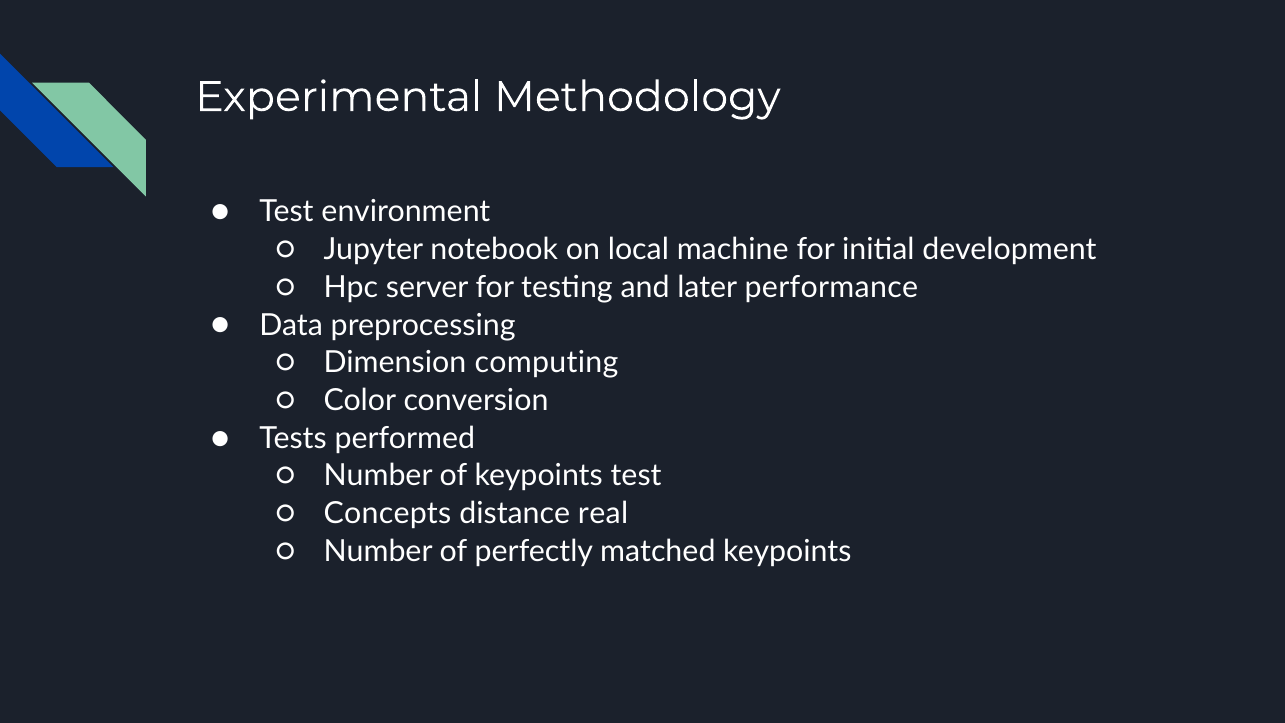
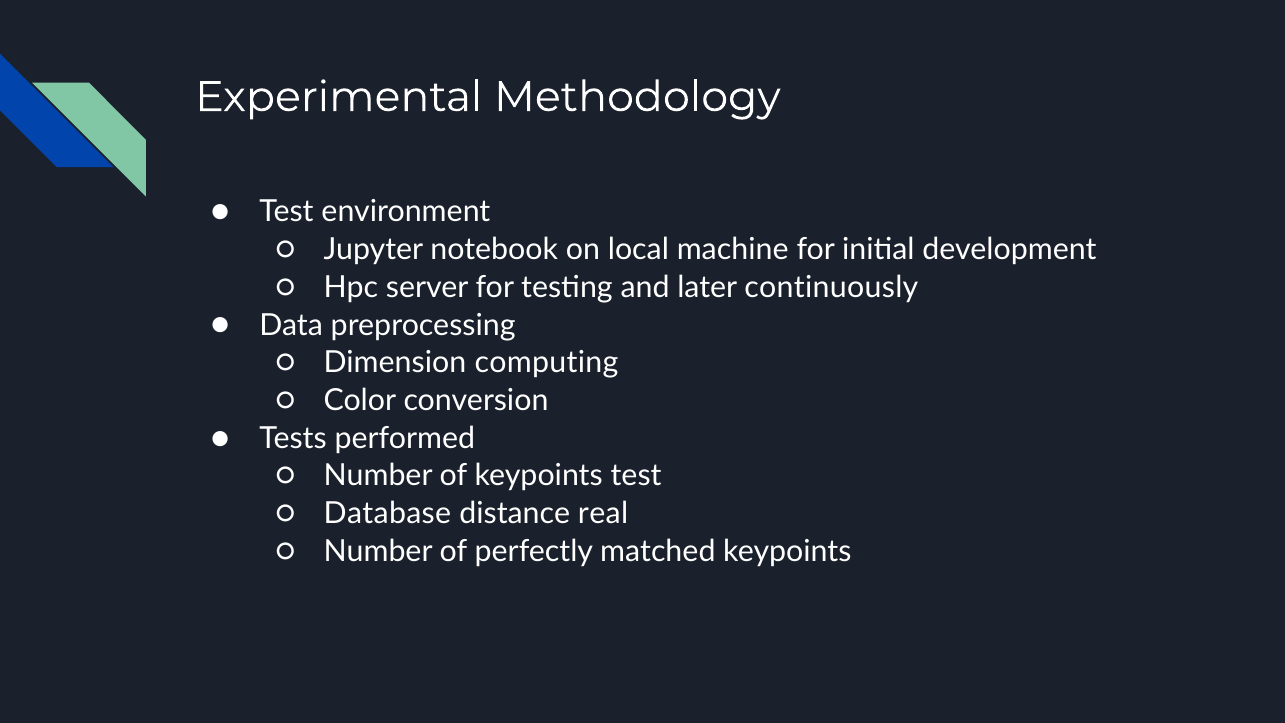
performance: performance -> continuously
Concepts: Concepts -> Database
